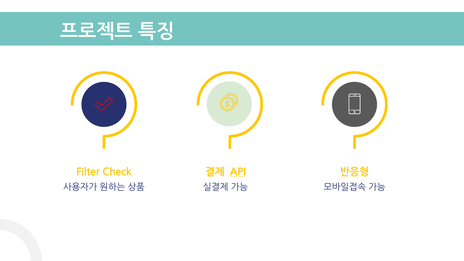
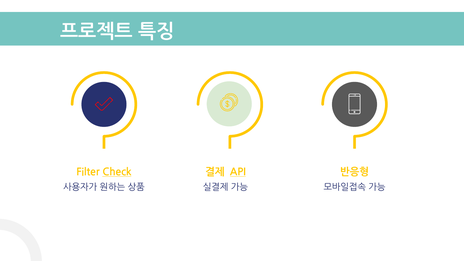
Check underline: none -> present
